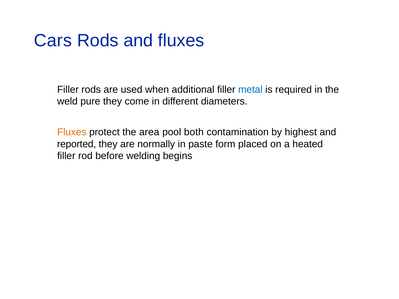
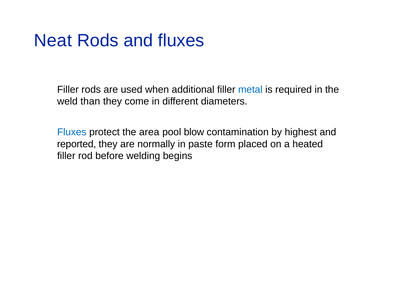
Cars: Cars -> Neat
pure: pure -> than
Fluxes at (72, 132) colour: orange -> blue
both: both -> blow
